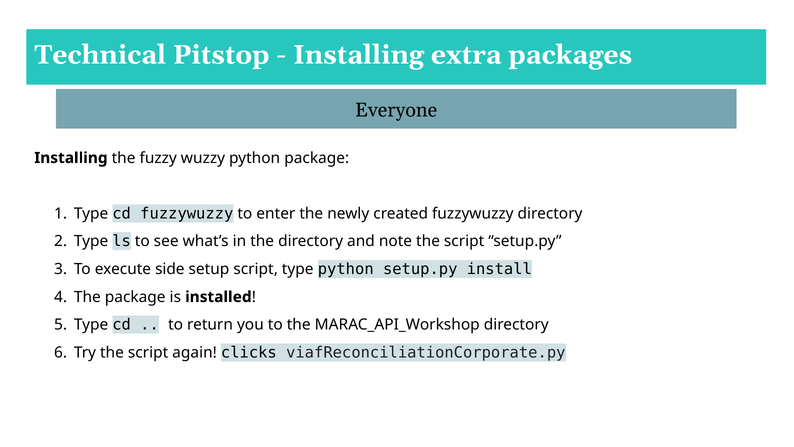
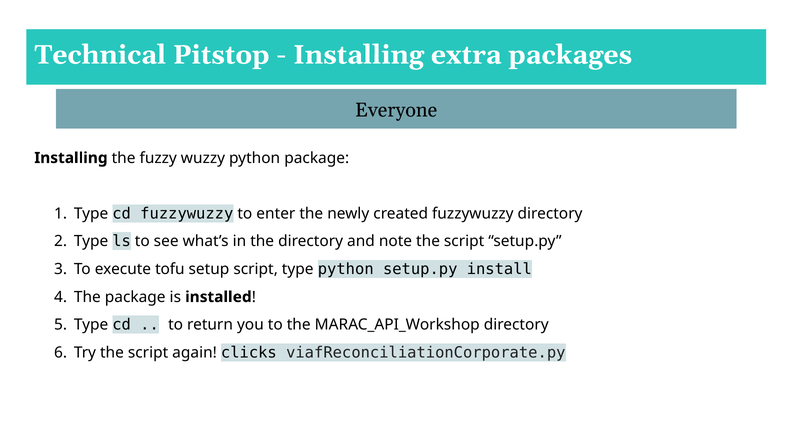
side: side -> tofu
